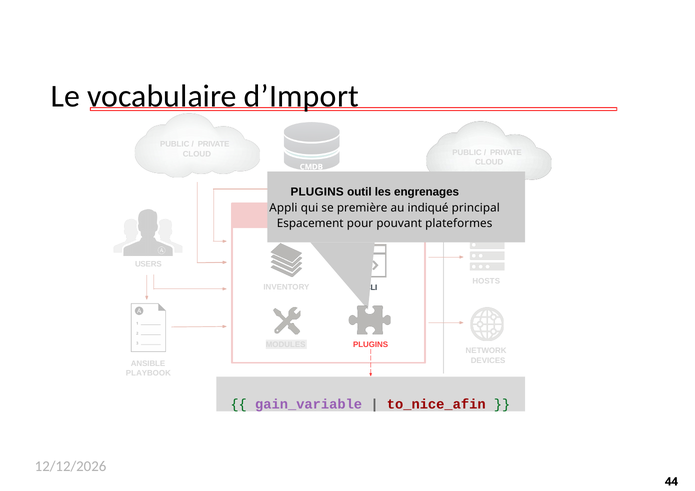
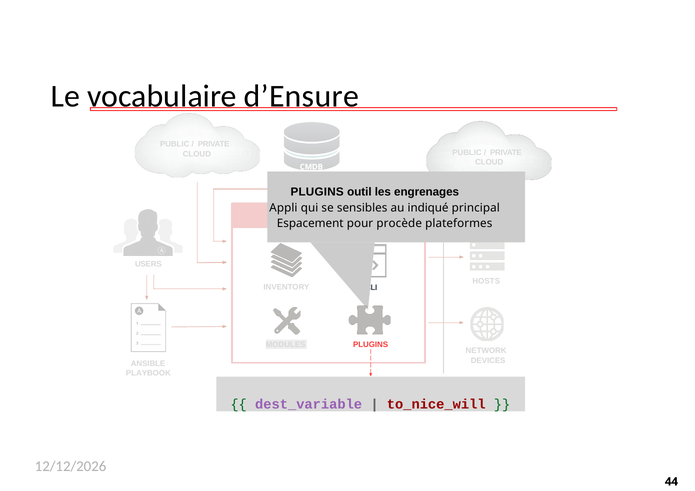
d’Import: d’Import -> d’Ensure
première: première -> sensibles
pouvant: pouvant -> procède
gain_variable: gain_variable -> dest_variable
to_nice_afin: to_nice_afin -> to_nice_will
